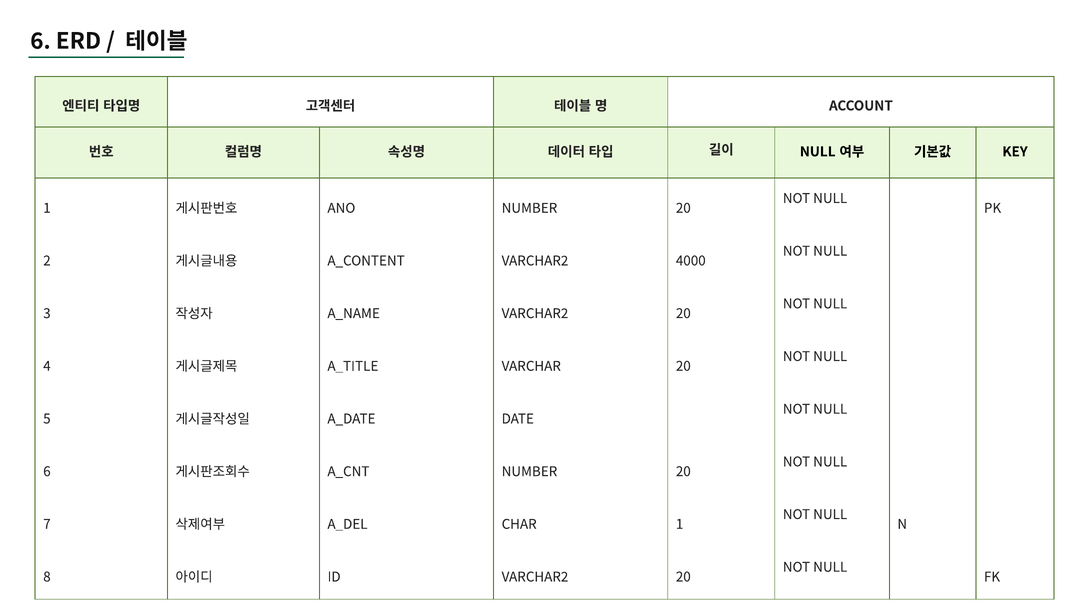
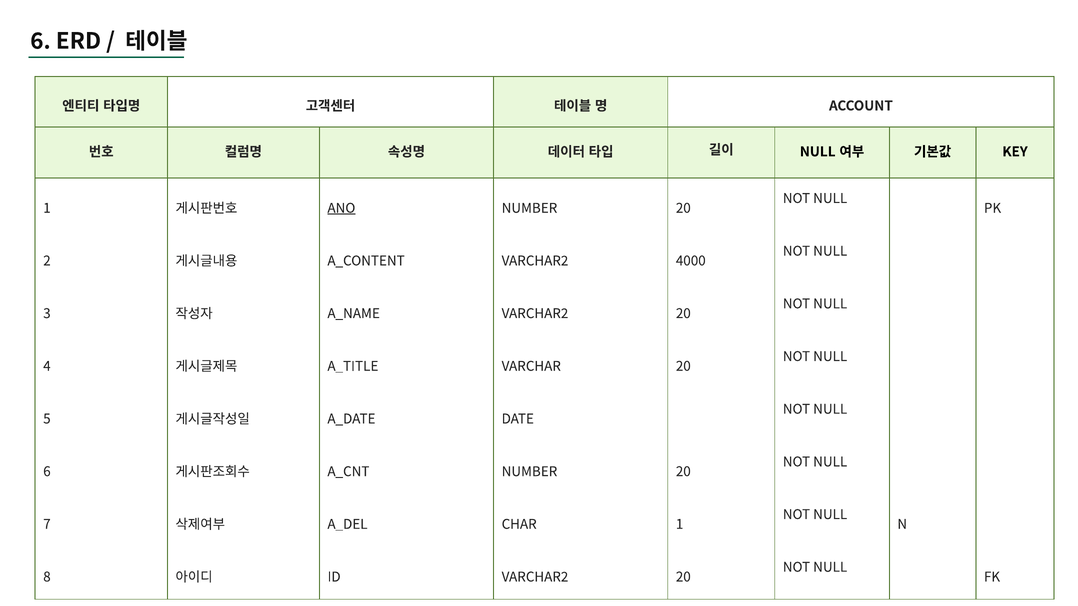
ANO underline: none -> present
